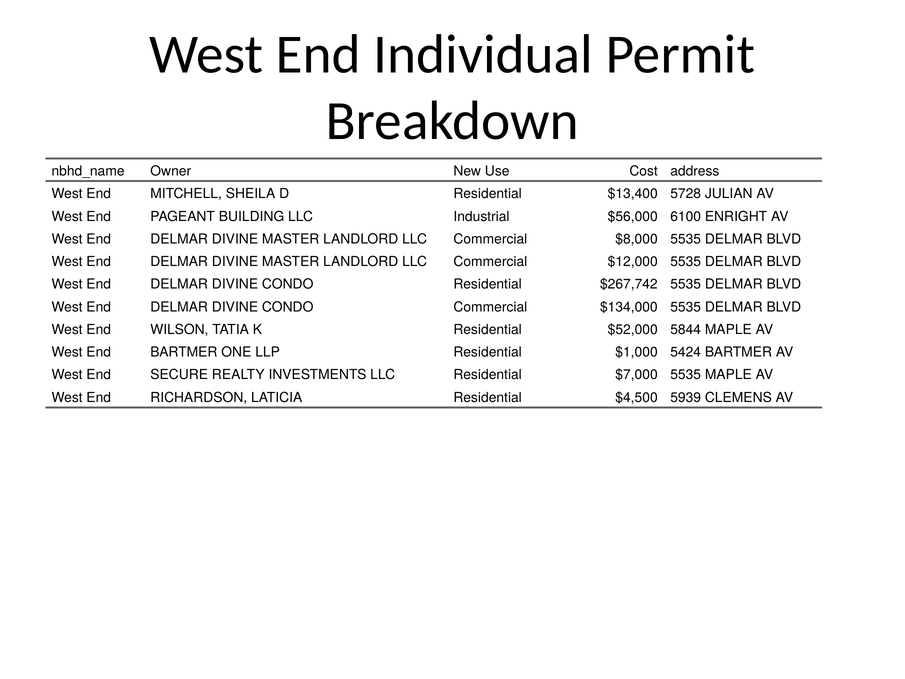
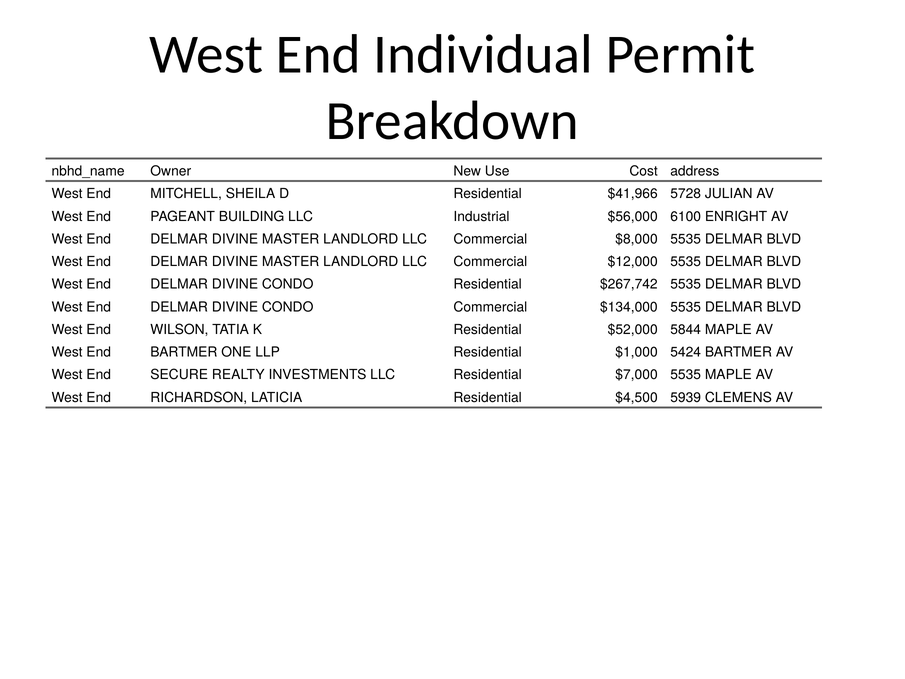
$13,400: $13,400 -> $41,966
